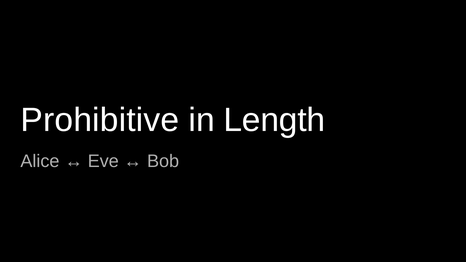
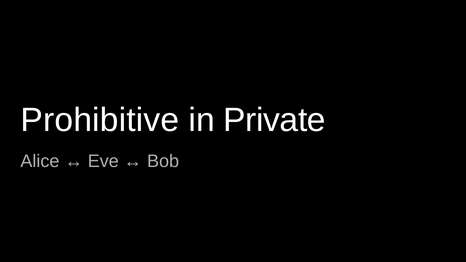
Length: Length -> Private
